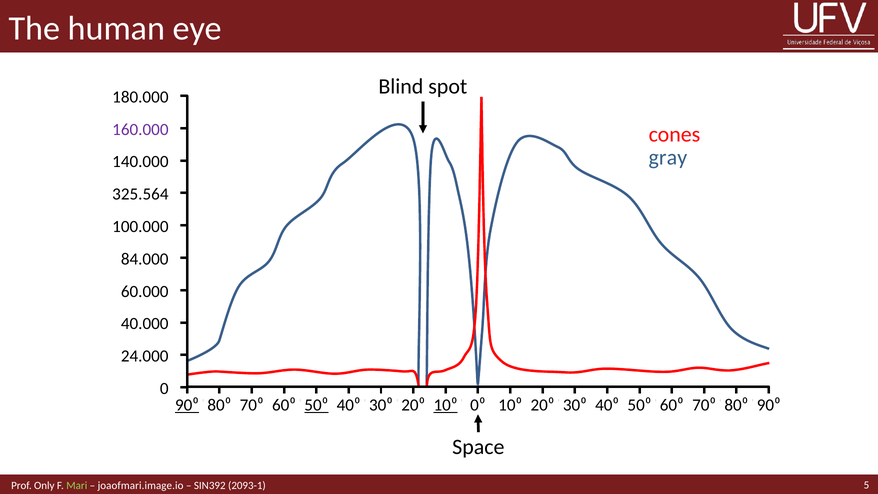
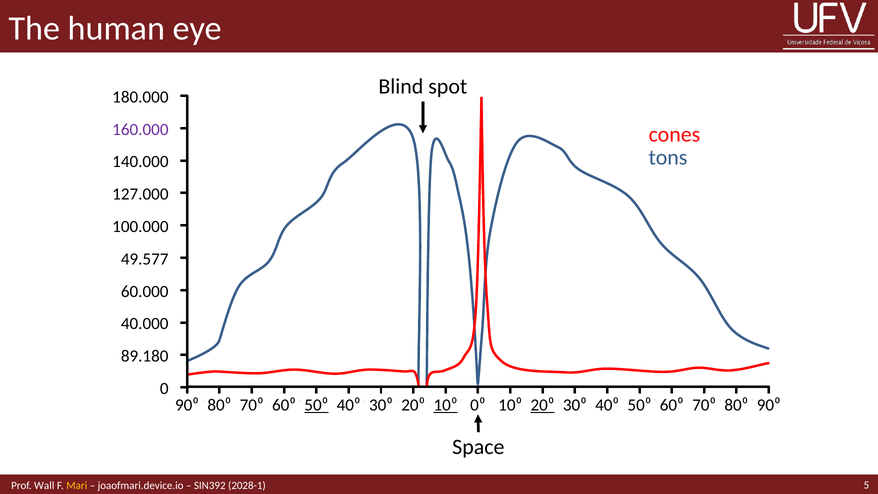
gray: gray -> tons
325.564: 325.564 -> 127.000
84.000: 84.000 -> 49.577
24.000: 24.000 -> 89.180
90⁰ at (187, 405) underline: present -> none
20⁰ at (543, 405) underline: none -> present
Only: Only -> Wall
Mari colour: light green -> yellow
joaofmari.image.io: joaofmari.image.io -> joaofmari.device.io
2093-1: 2093-1 -> 2028-1
